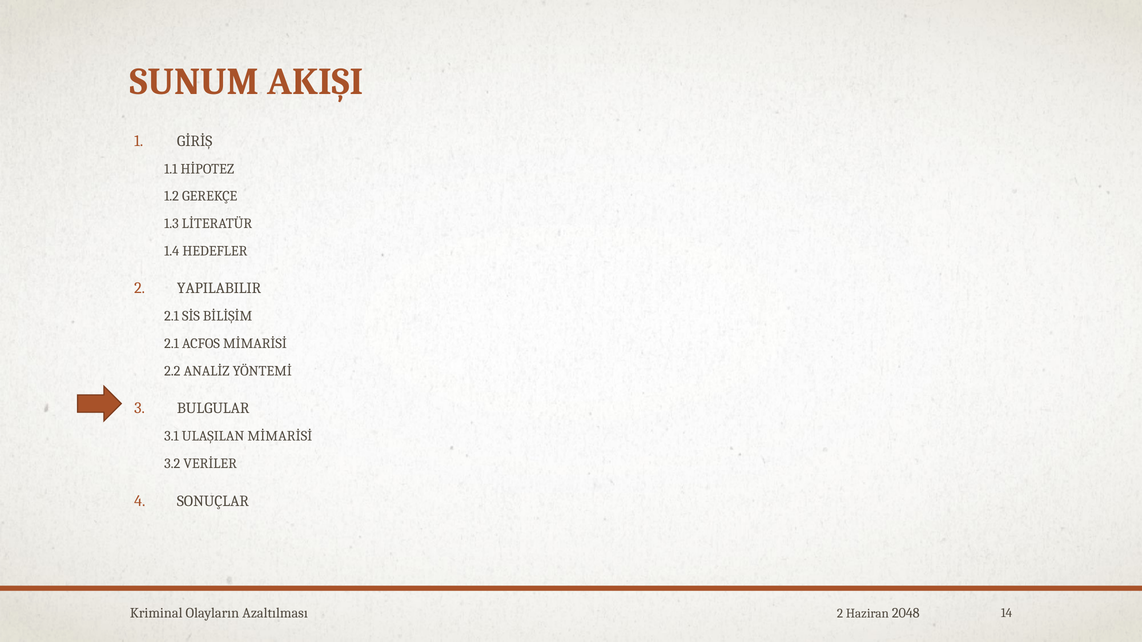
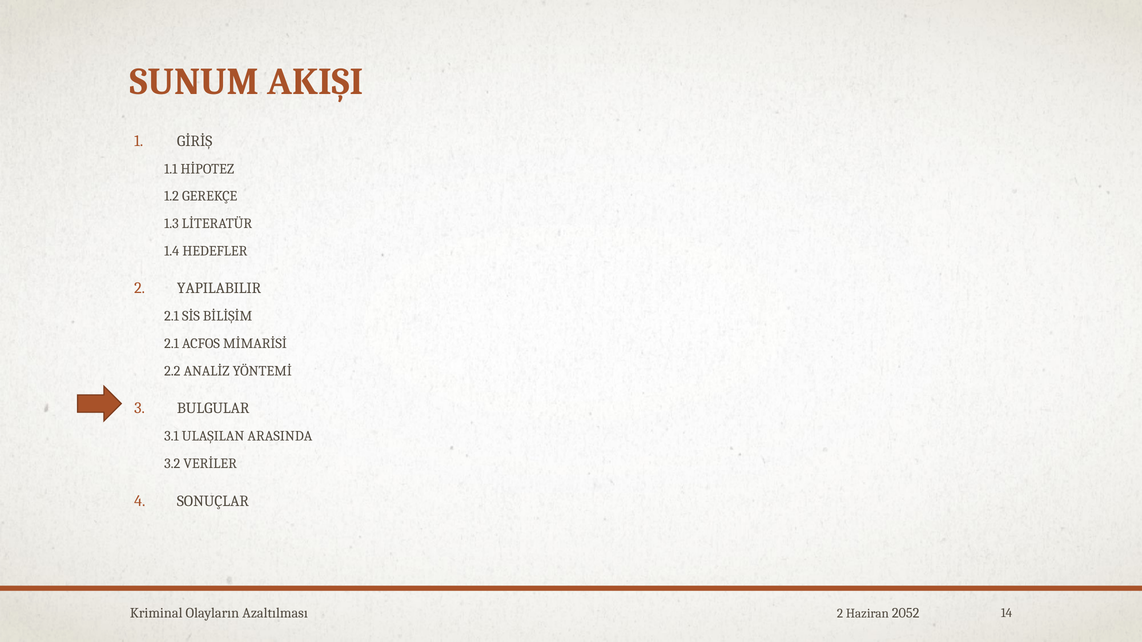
ULAŞILAN MİMARİSİ: MİMARİSİ -> ARASINDA
2048: 2048 -> 2052
